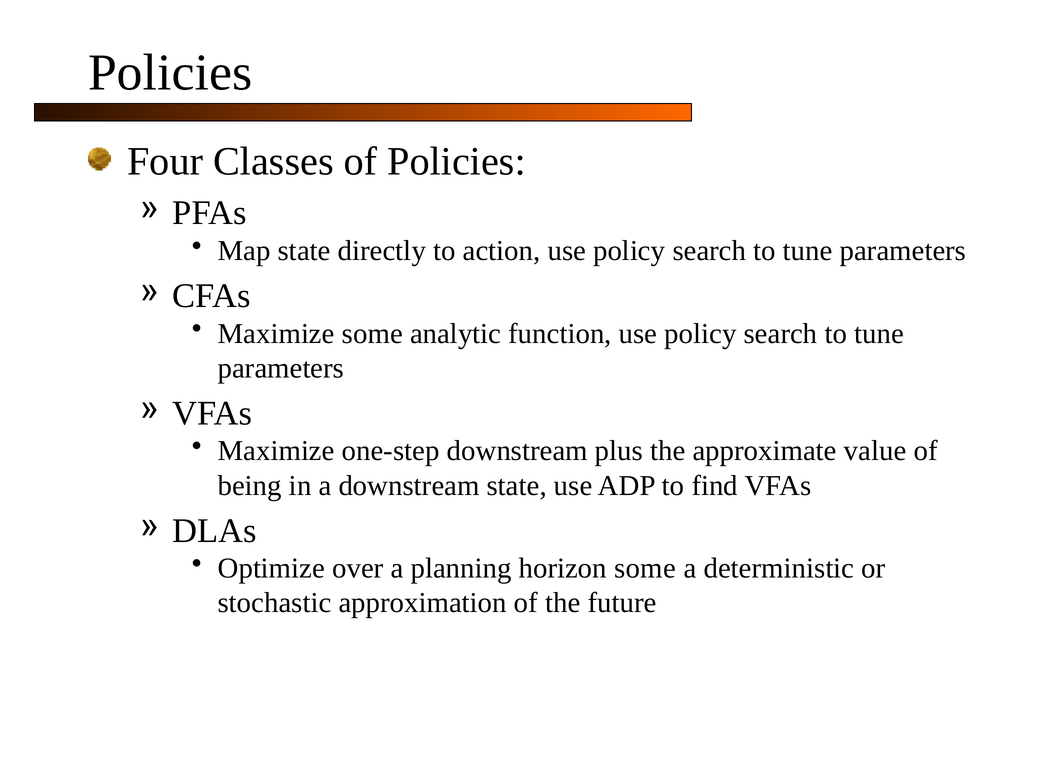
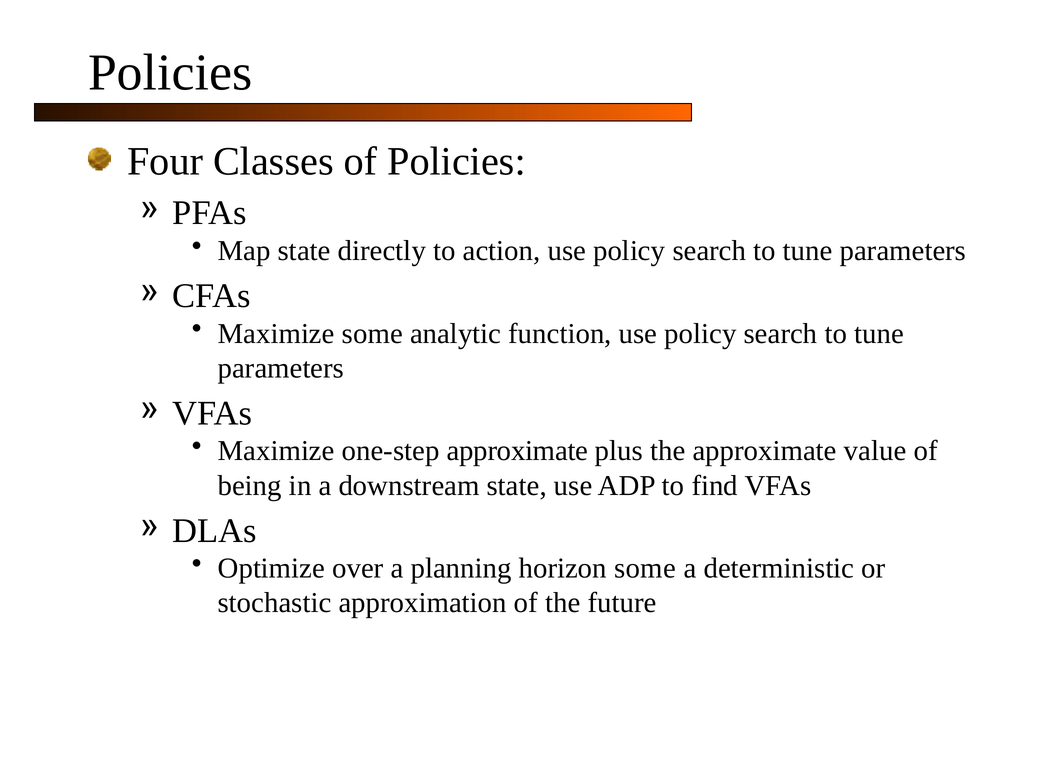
one-step downstream: downstream -> approximate
